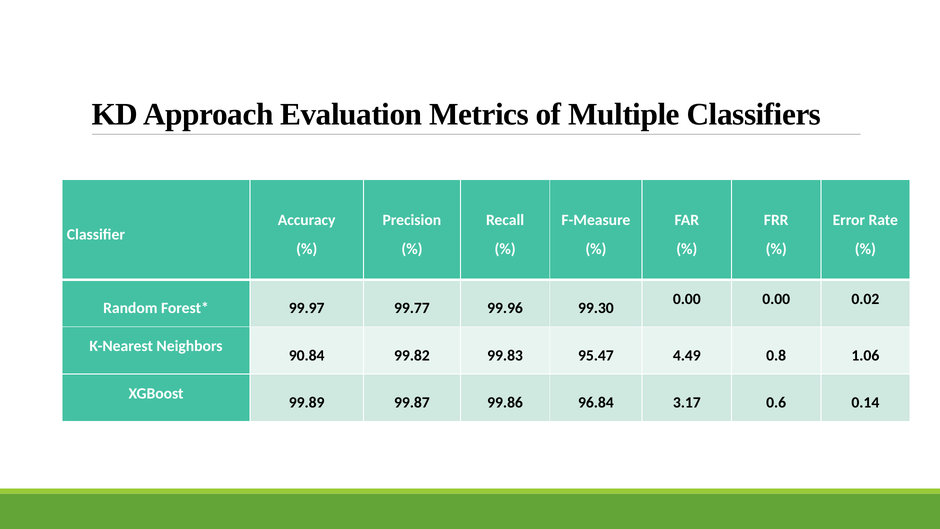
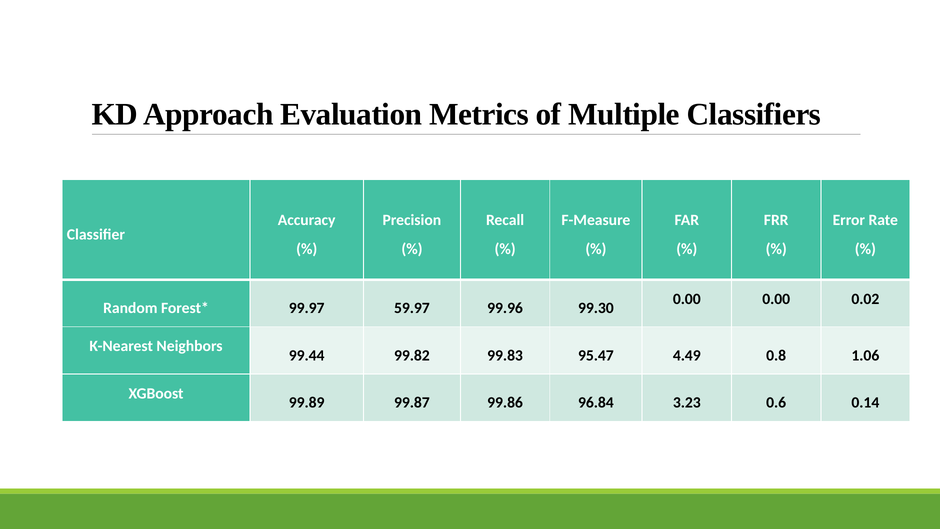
99.77: 99.77 -> 59.97
90.84: 90.84 -> 99.44
3.17: 3.17 -> 3.23
